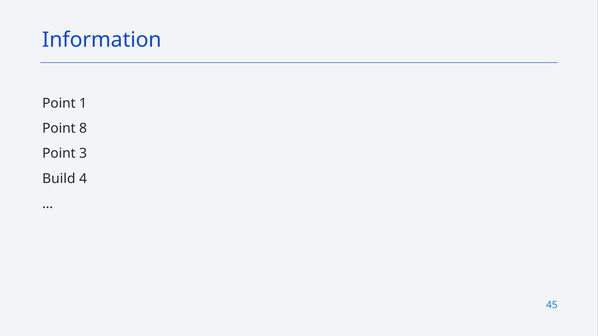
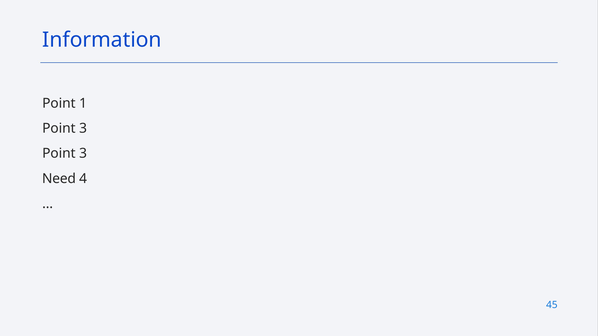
8 at (83, 128): 8 -> 3
Build: Build -> Need
